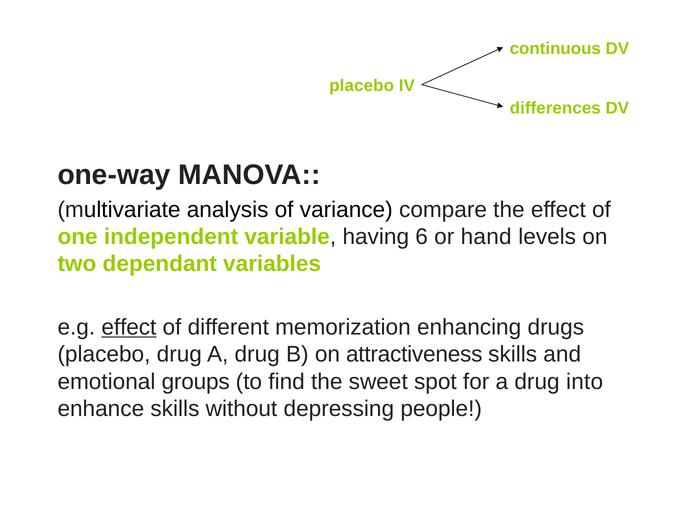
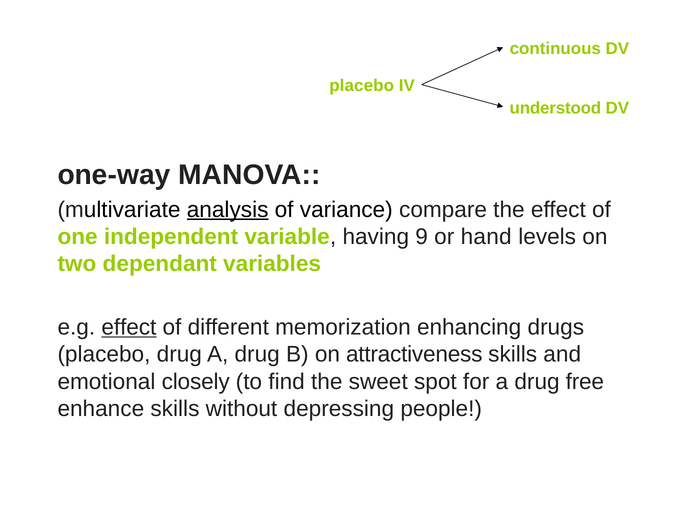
differences: differences -> understood
analysis underline: none -> present
6: 6 -> 9
groups: groups -> closely
into: into -> free
